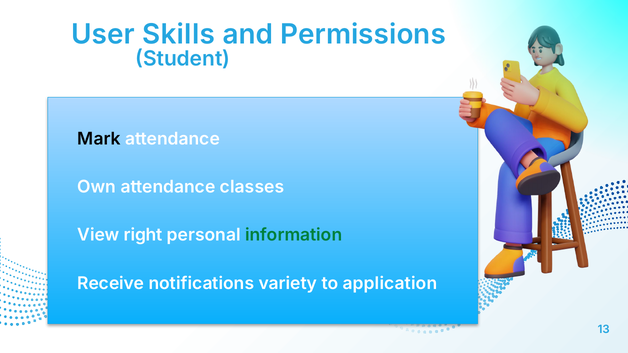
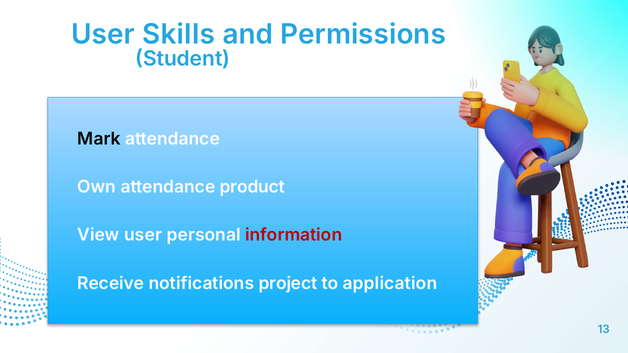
classes: classes -> product
View right: right -> user
information colour: green -> red
variety: variety -> project
